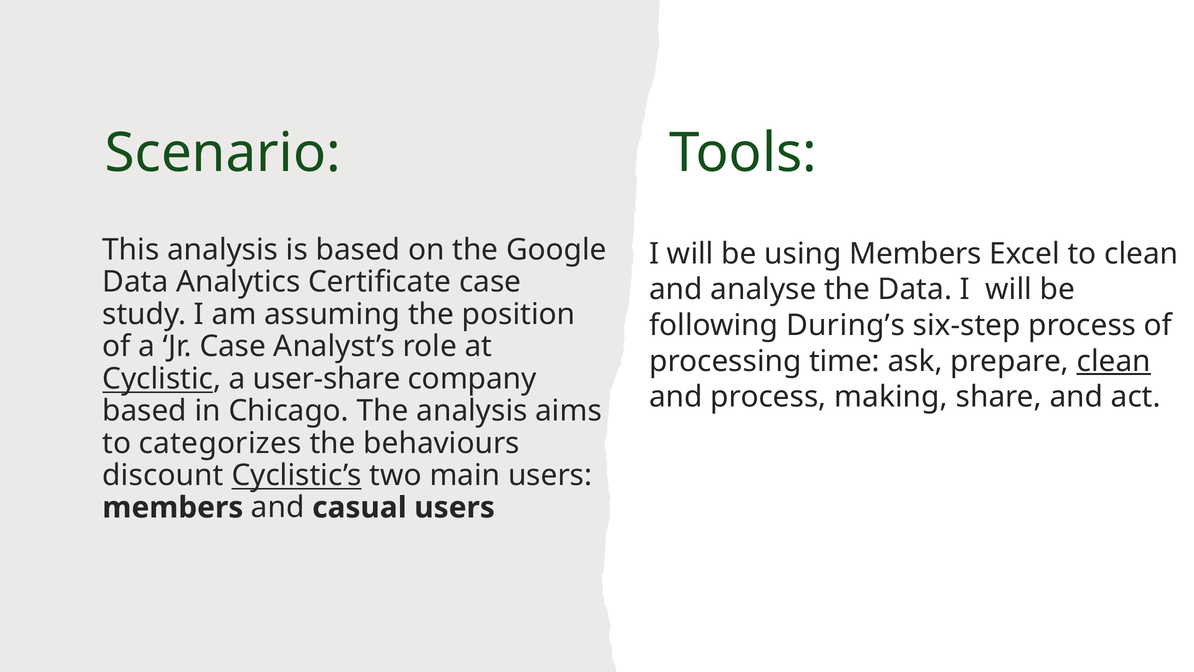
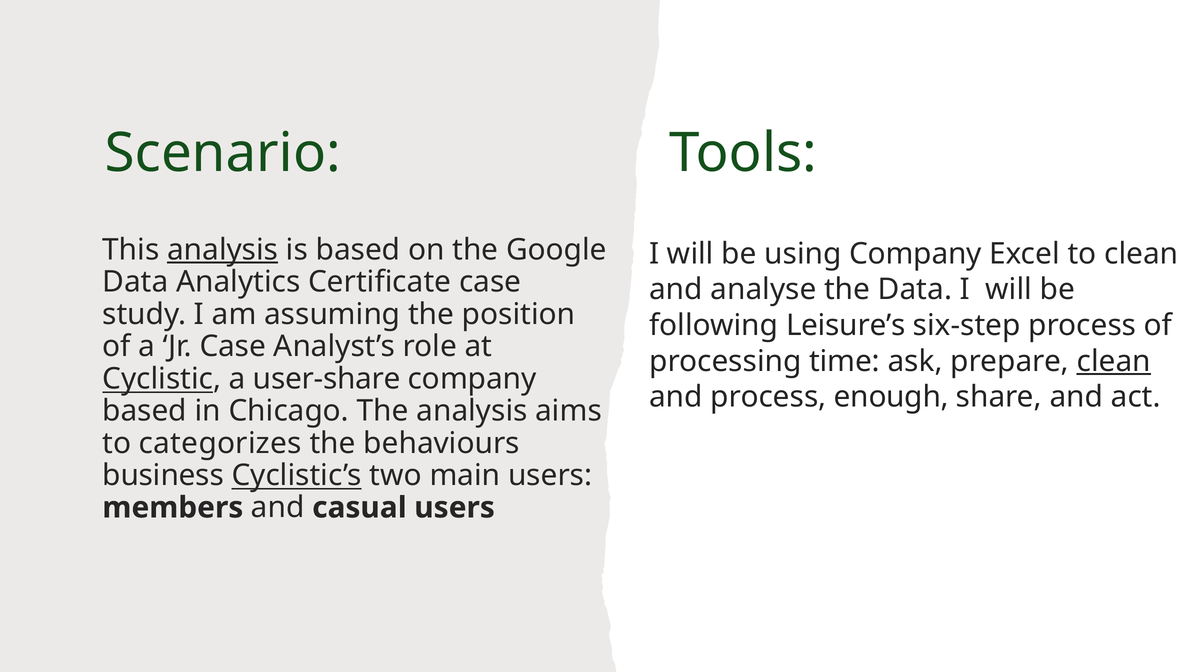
analysis at (223, 250) underline: none -> present
using Members: Members -> Company
During’s: During’s -> Leisure’s
making: making -> enough
discount: discount -> business
